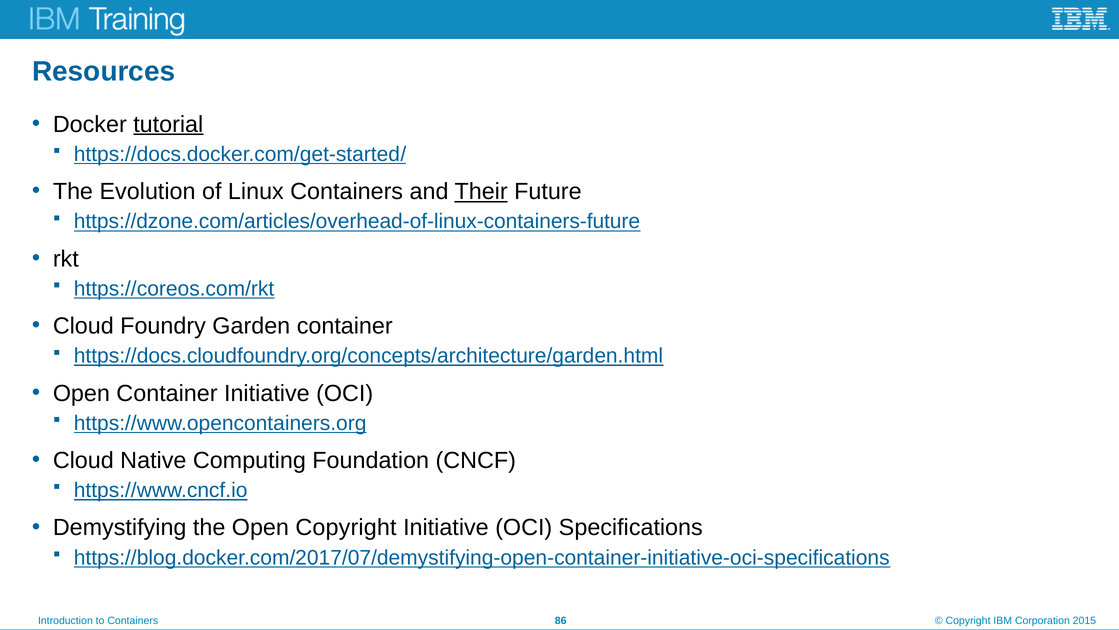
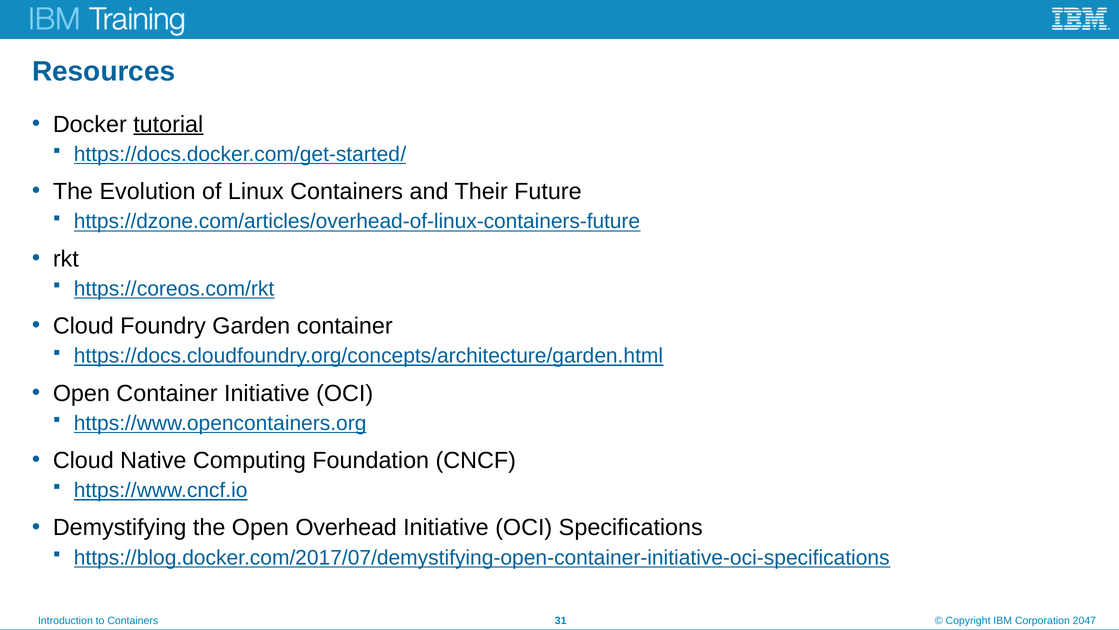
Their underline: present -> none
Open Copyright: Copyright -> Overhead
86: 86 -> 31
2015: 2015 -> 2047
